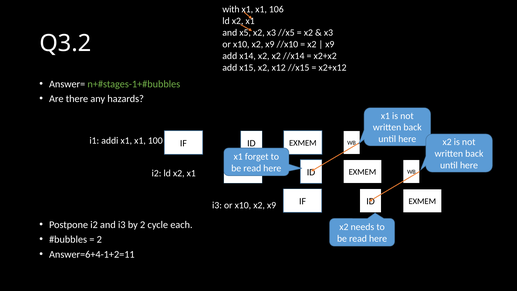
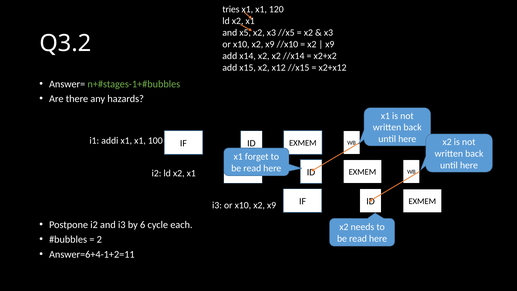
with: with -> tries
106: 106 -> 120
by 2: 2 -> 6
